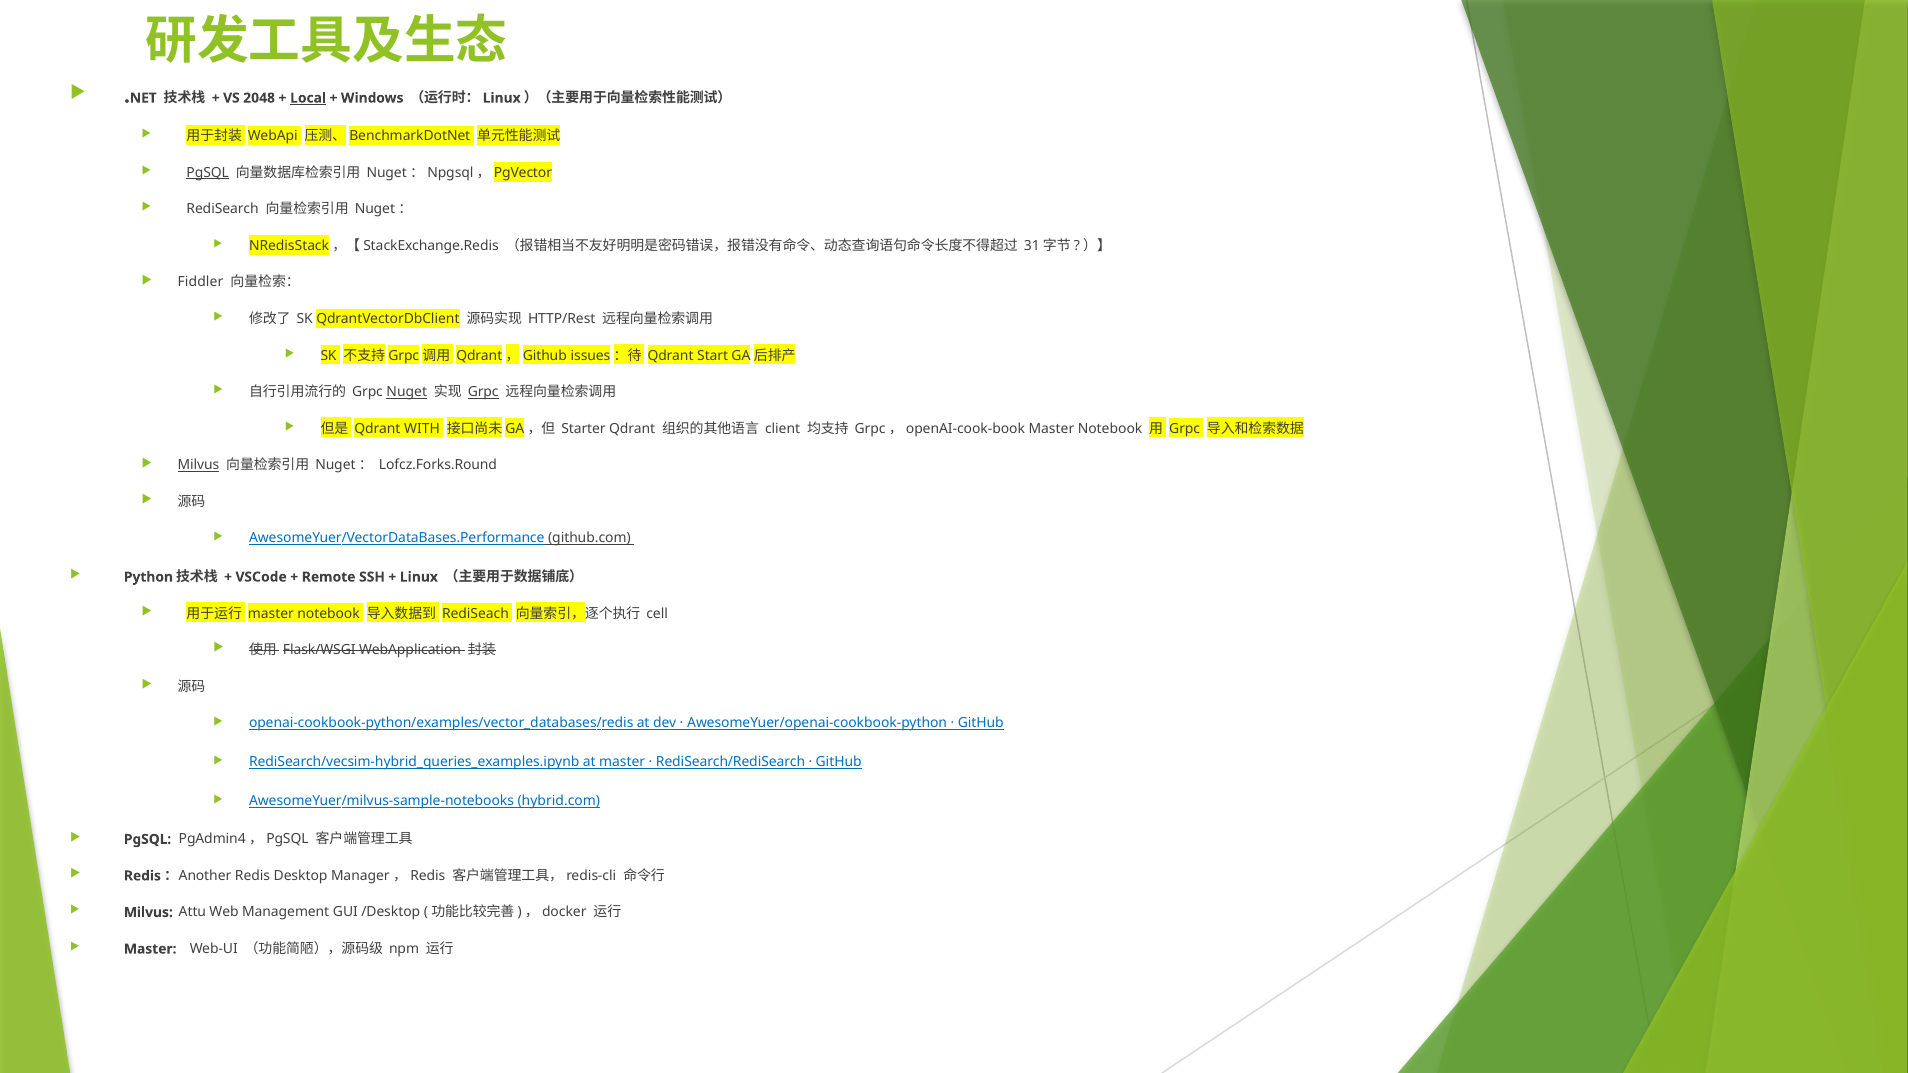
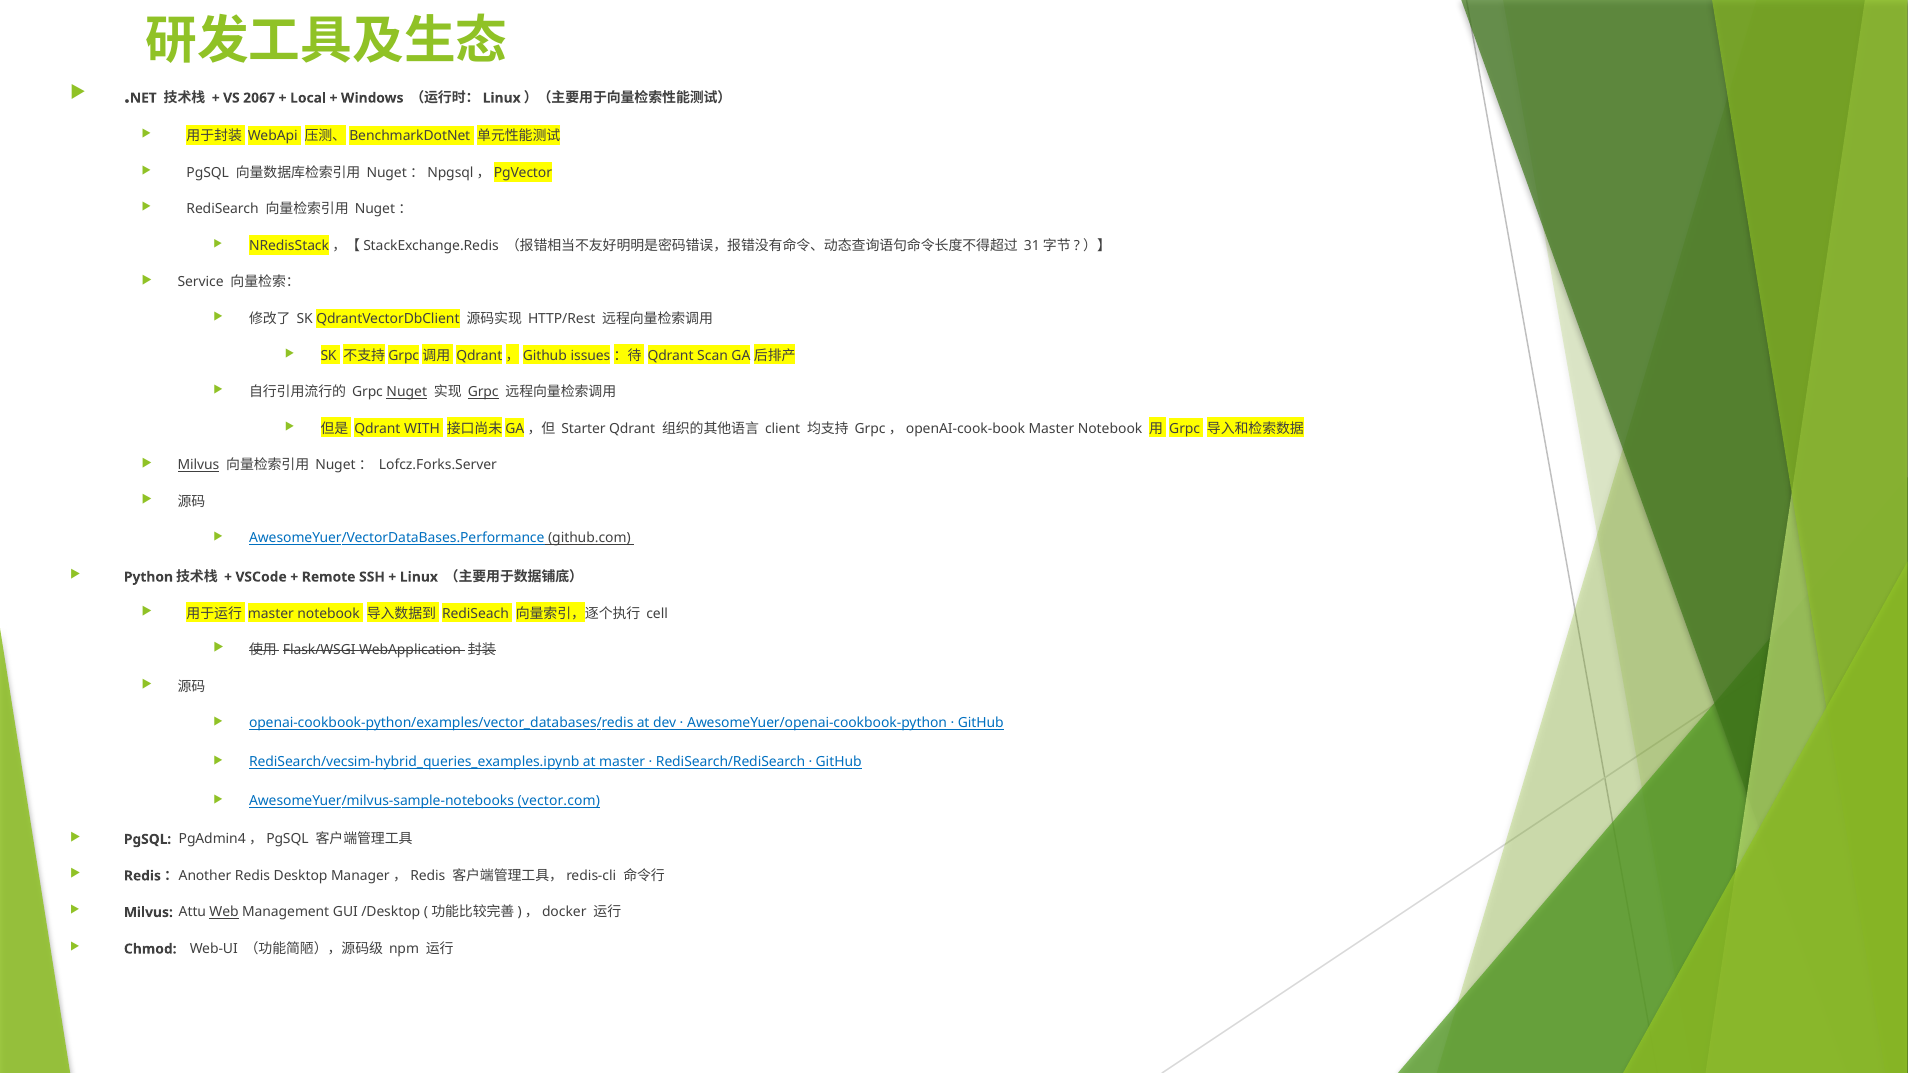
2048: 2048 -> 2067
Local underline: present -> none
PgSQL at (208, 173) underline: present -> none
Fiddler: Fiddler -> Service
Start: Start -> Scan
Lofcz.Forks.Round: Lofcz.Forks.Round -> Lofcz.Forks.Server
hybrid.com: hybrid.com -> vector.com
Web underline: none -> present
Master at (150, 949): Master -> Chmod
